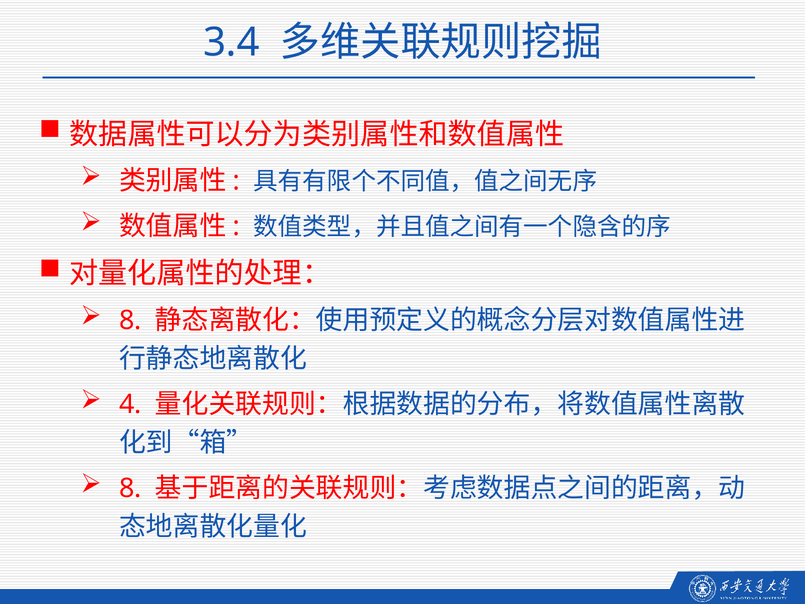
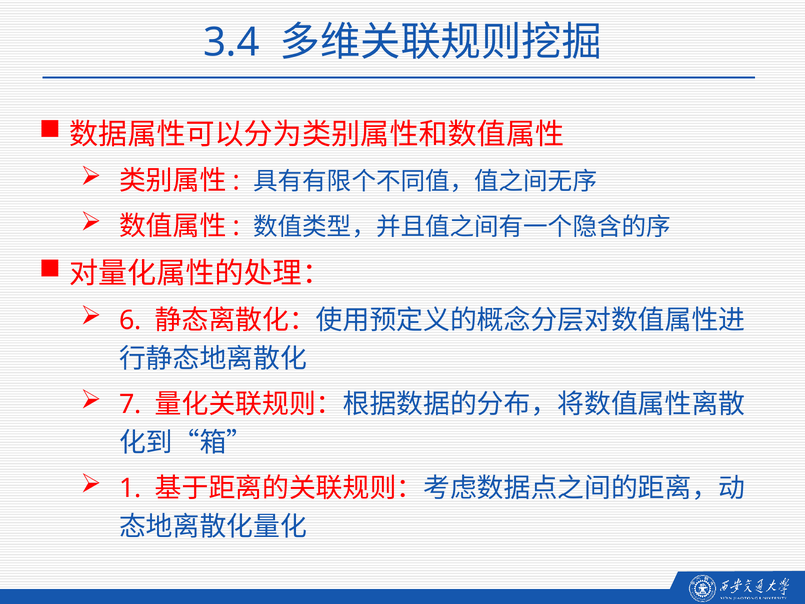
8 at (130, 320): 8 -> 6
4: 4 -> 7
8 at (130, 488): 8 -> 1
